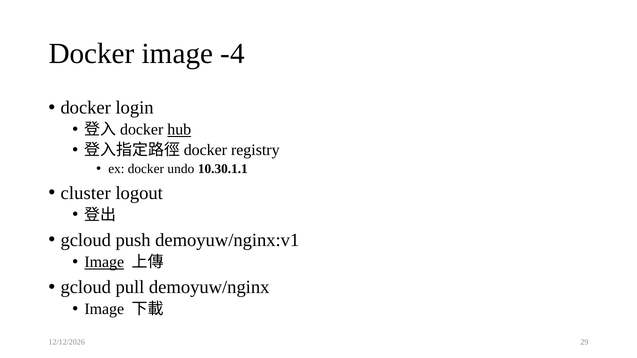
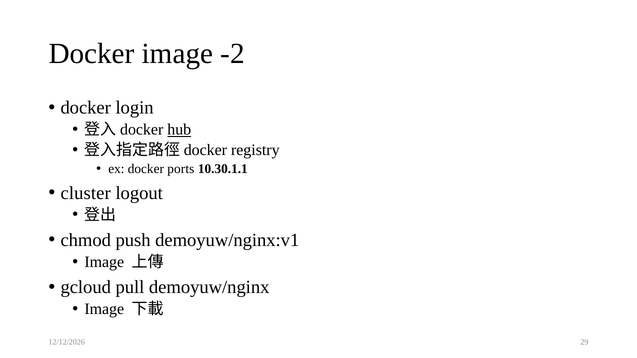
-4: -4 -> -2
undo: undo -> ports
gcloud at (86, 240): gcloud -> chmod
Image at (104, 262) underline: present -> none
